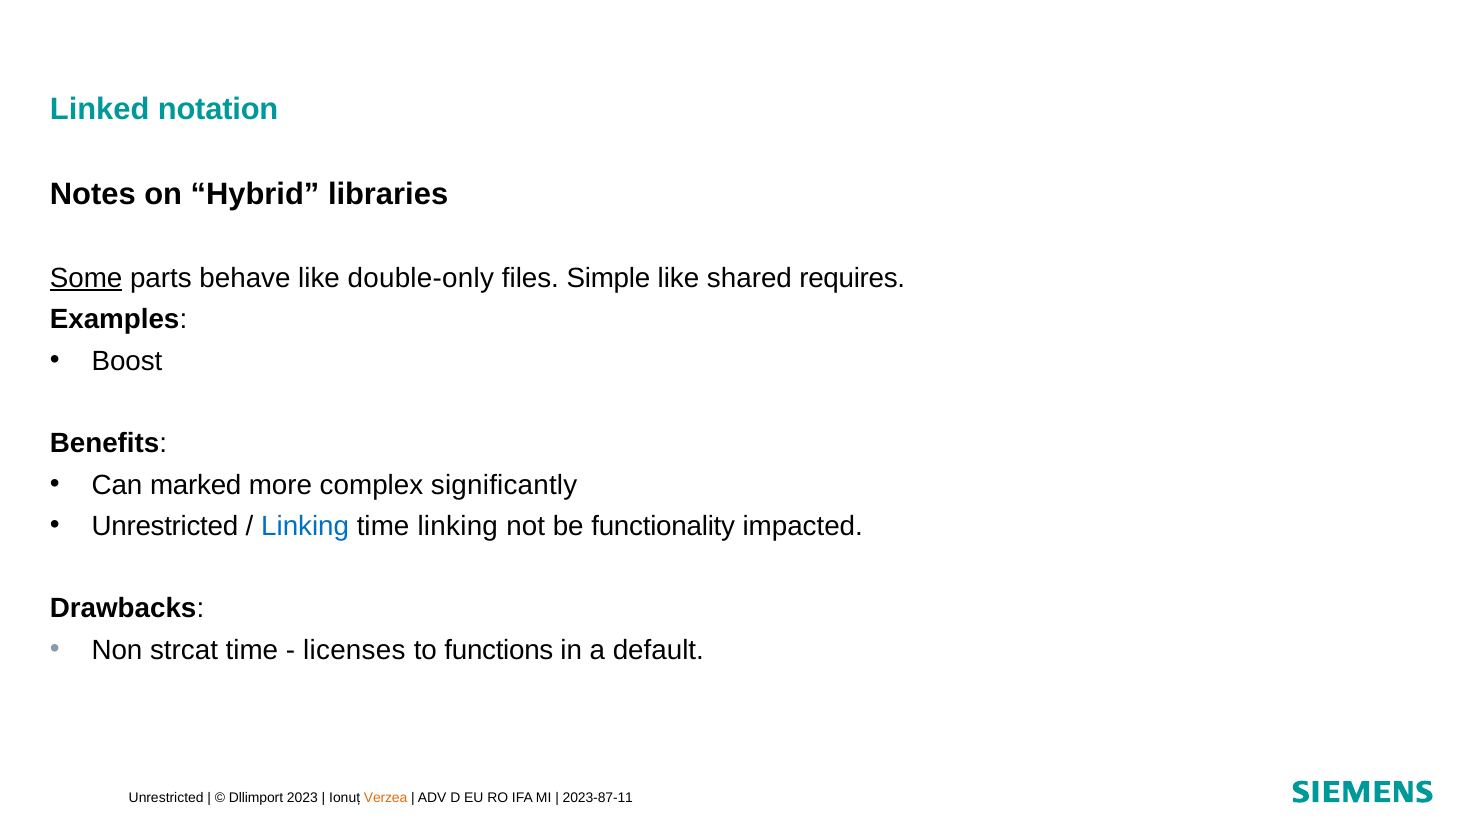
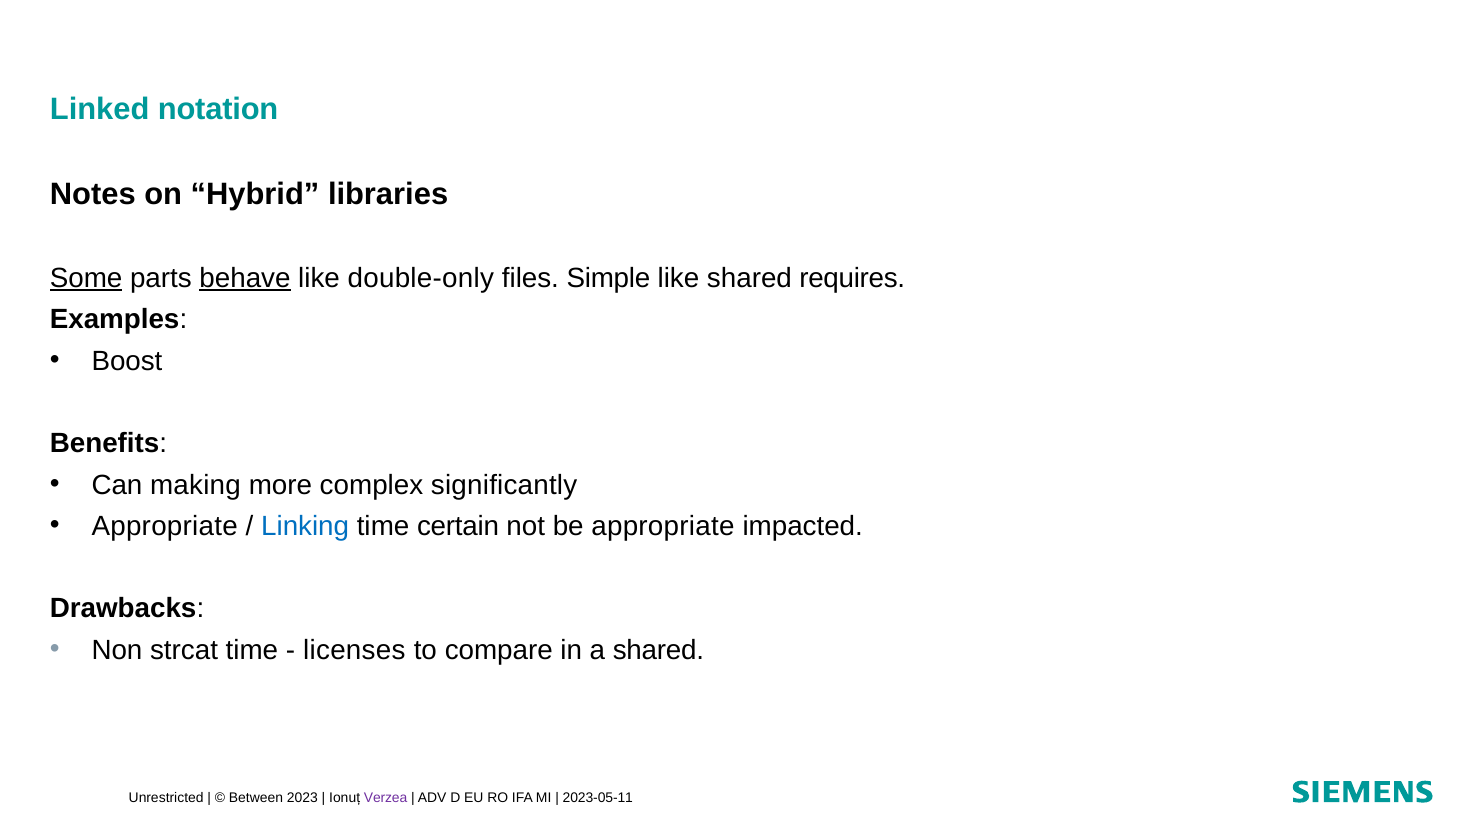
behave underline: none -> present
marked: marked -> making
Unrestricted at (165, 526): Unrestricted -> Appropriate
time linking: linking -> certain
be functionality: functionality -> appropriate
functions: functions -> compare
a default: default -> shared
Dllimport: Dllimport -> Between
Verzea colour: orange -> purple
2023-87-11: 2023-87-11 -> 2023-05-11
